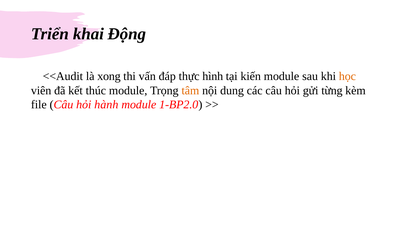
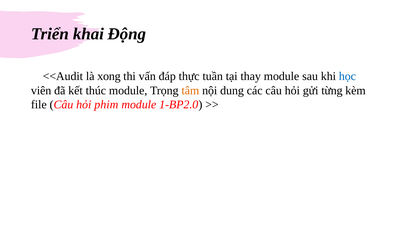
hình: hình -> tuần
kiến: kiến -> thay
học colour: orange -> blue
hành: hành -> phim
